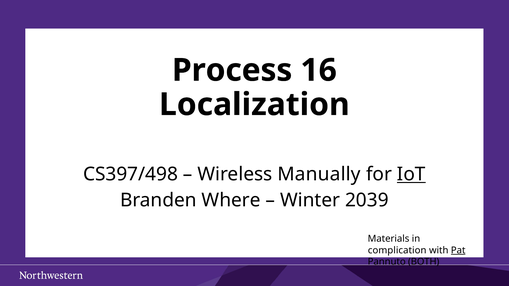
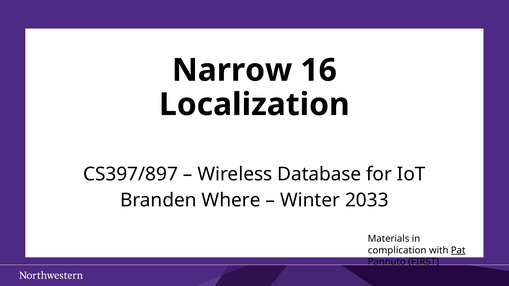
Process: Process -> Narrow
CS397/498: CS397/498 -> CS397/897
Manually: Manually -> Database
IoT underline: present -> none
2039: 2039 -> 2033
BOTH: BOTH -> FIRST
